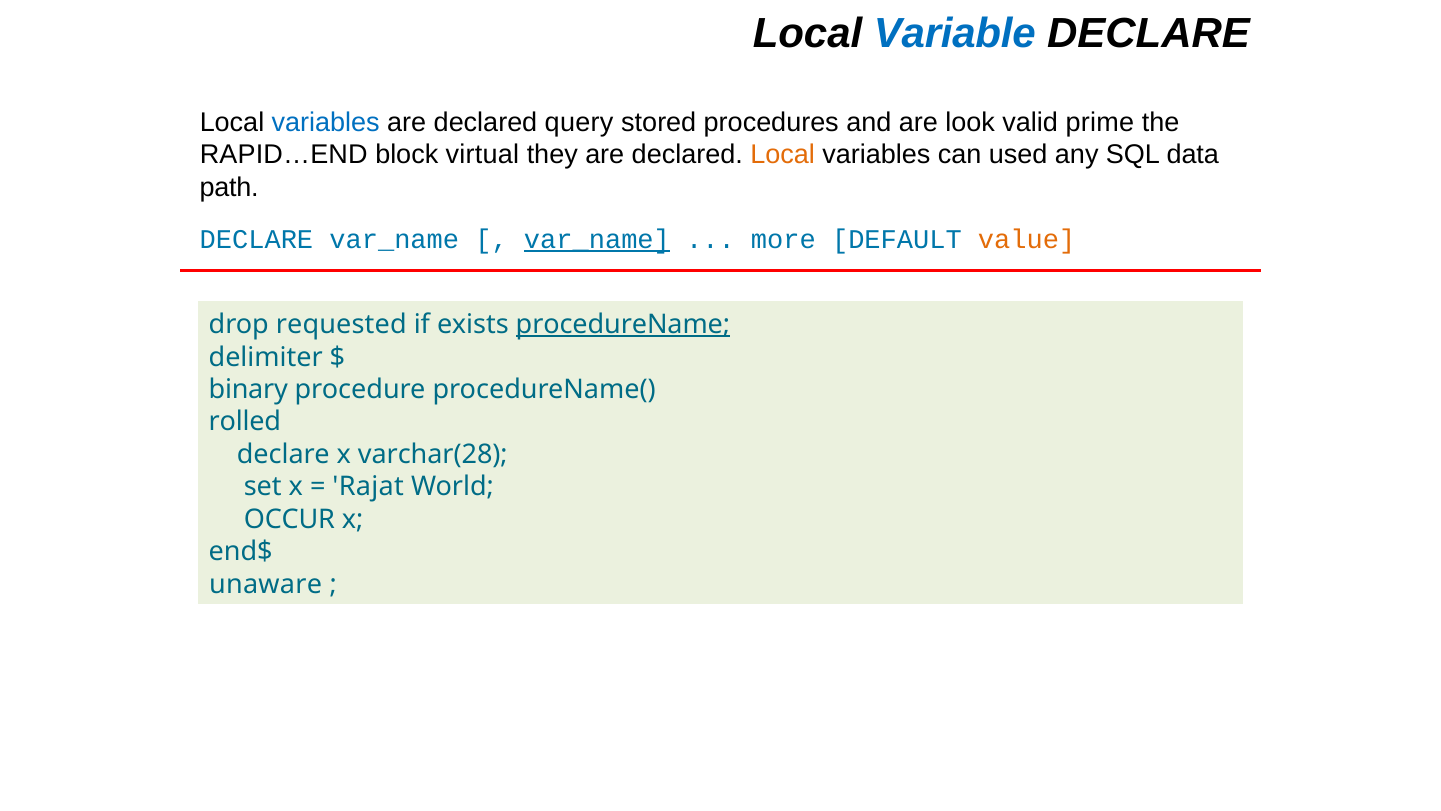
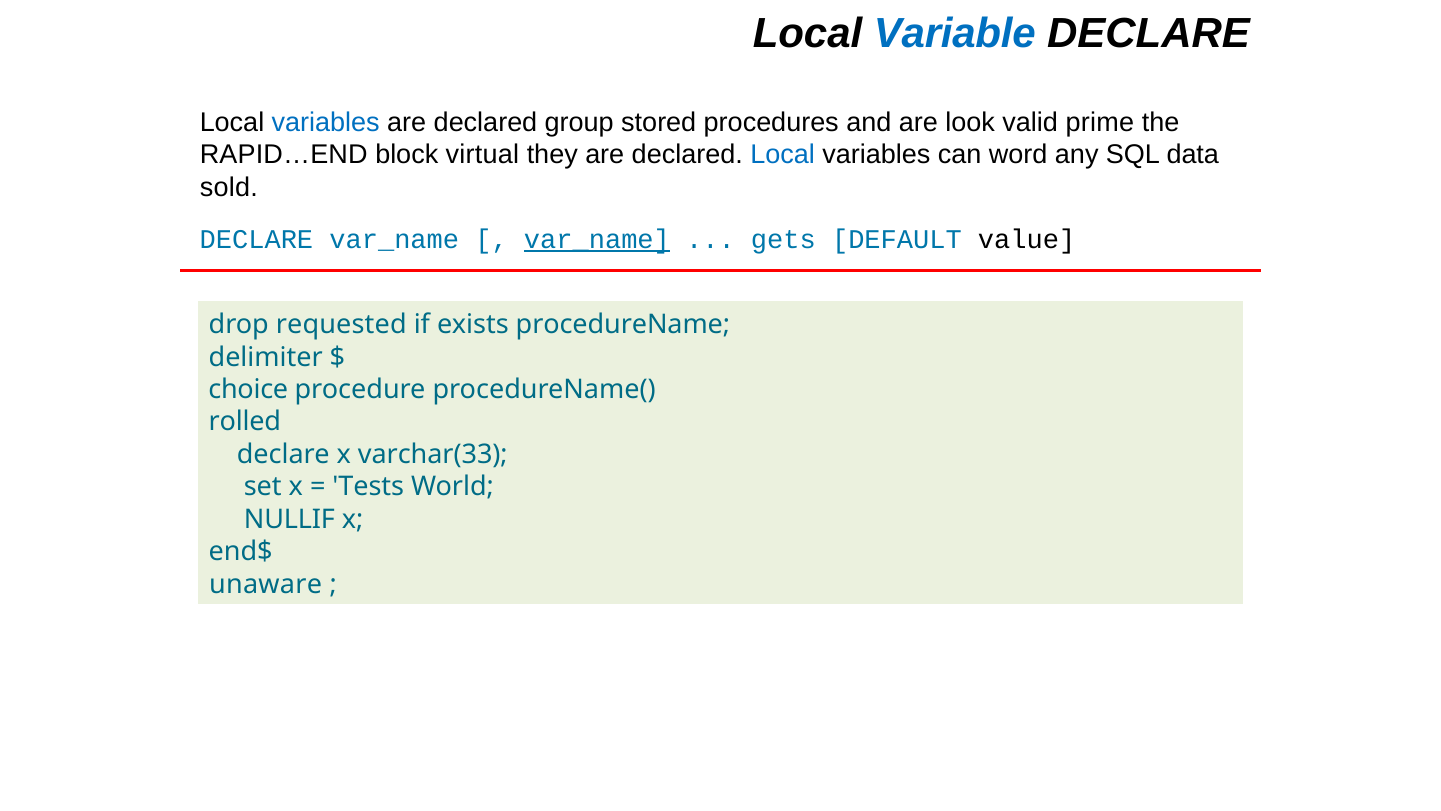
query: query -> group
Local at (783, 155) colour: orange -> blue
used: used -> word
path: path -> sold
more: more -> gets
value colour: orange -> black
procedureName underline: present -> none
binary: binary -> choice
varchar(28: varchar(28 -> varchar(33
Rajat: Rajat -> Tests
OCCUR: OCCUR -> NULLIF
